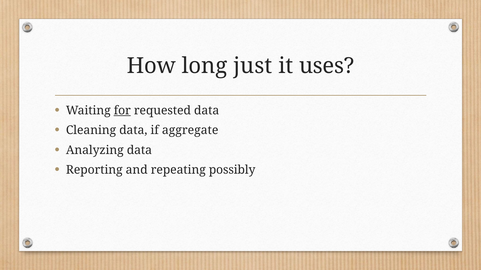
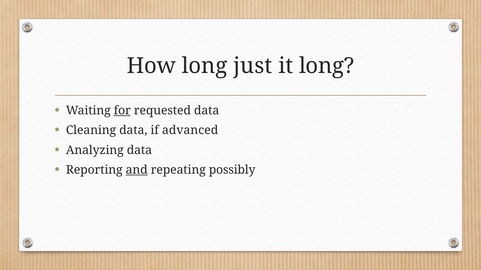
it uses: uses -> long
aggregate: aggregate -> advanced
and underline: none -> present
